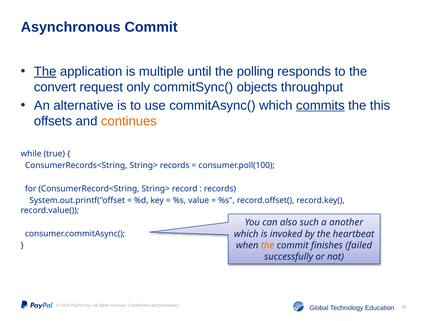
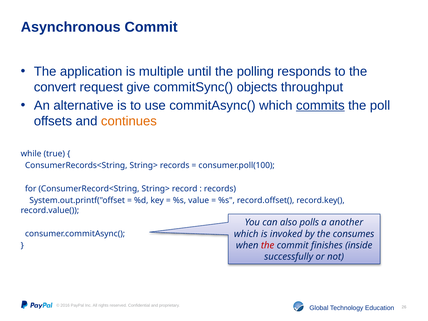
The at (45, 71) underline: present -> none
only: only -> give
this: this -> poll
such: such -> polls
heartbeat: heartbeat -> consumes
the at (268, 245) colour: orange -> red
failed: failed -> inside
